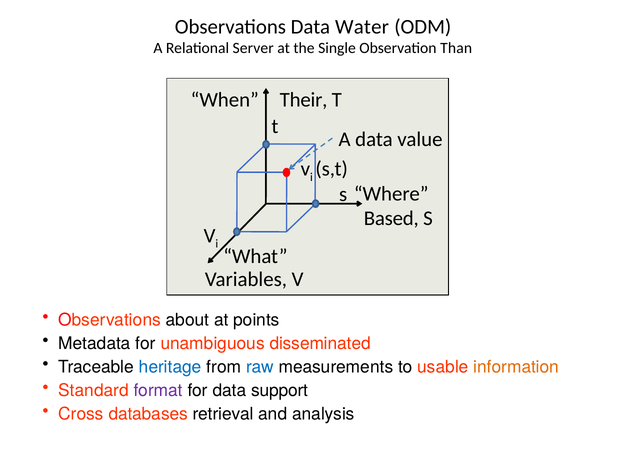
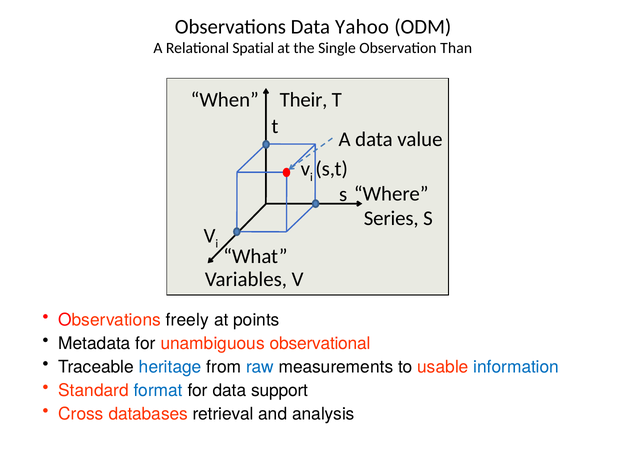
Water: Water -> Yahoo
Server: Server -> Spatial
Based: Based -> Series
about: about -> freely
disseminated: disseminated -> observational
information colour: orange -> blue
format colour: purple -> blue
